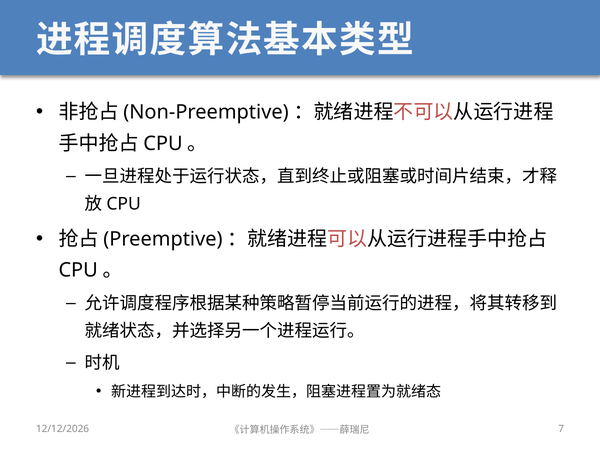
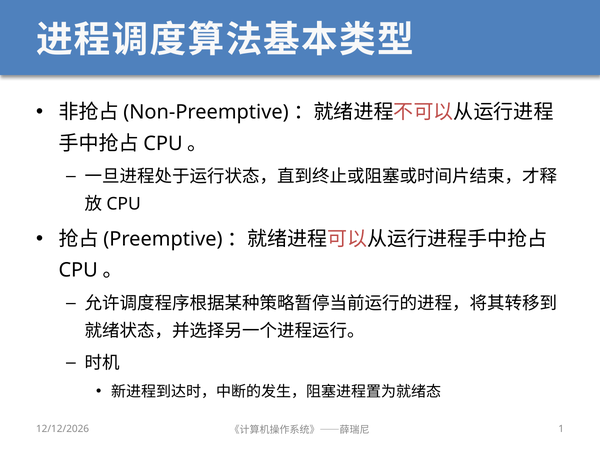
7: 7 -> 1
